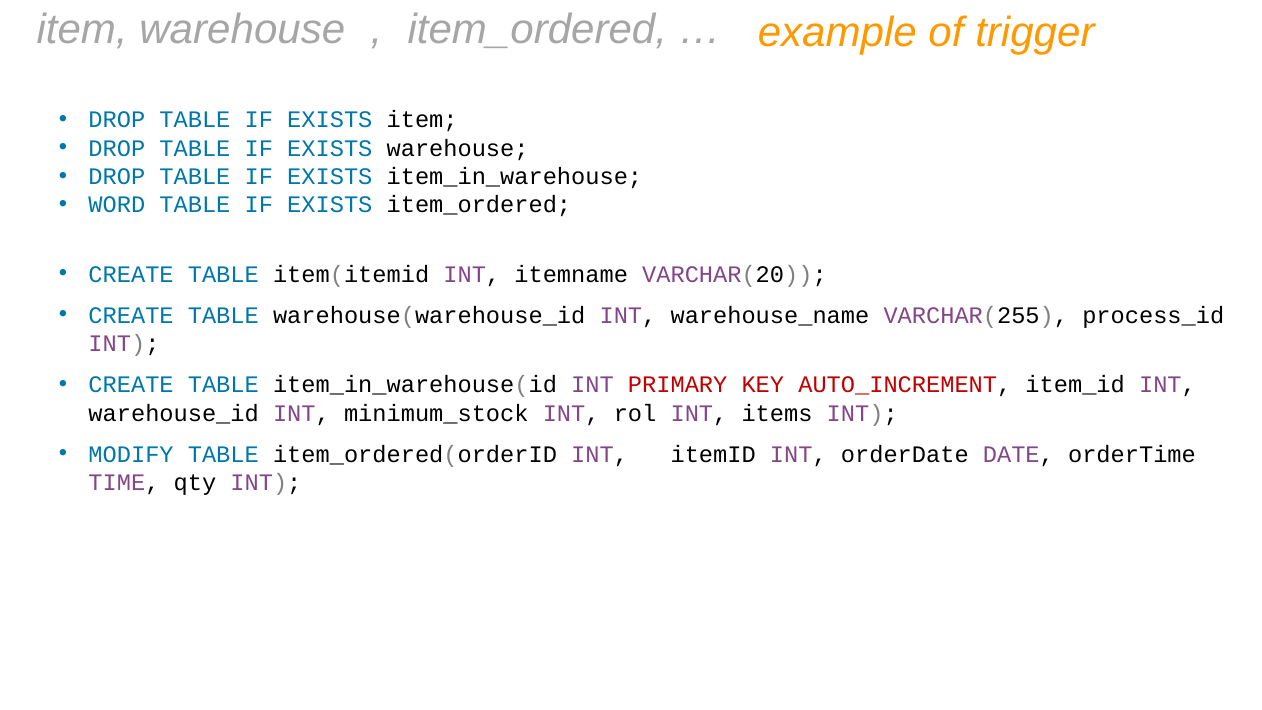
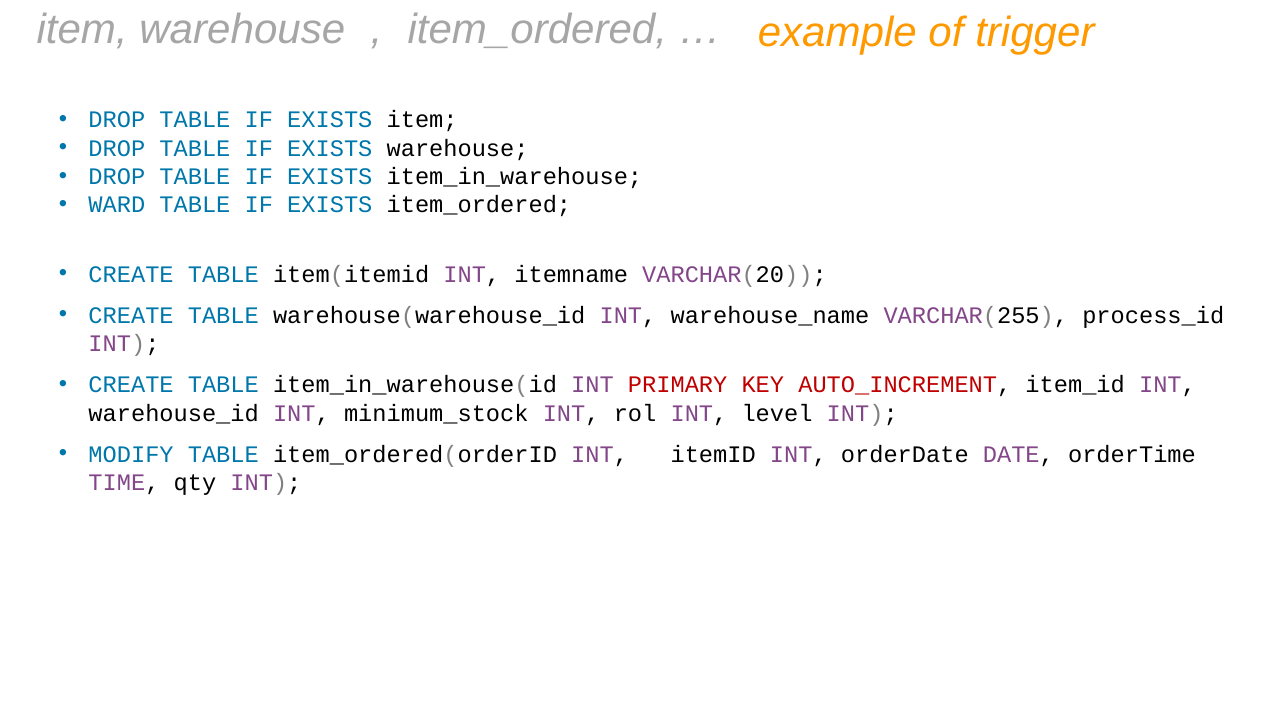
WORD: WORD -> WARD
items: items -> level
